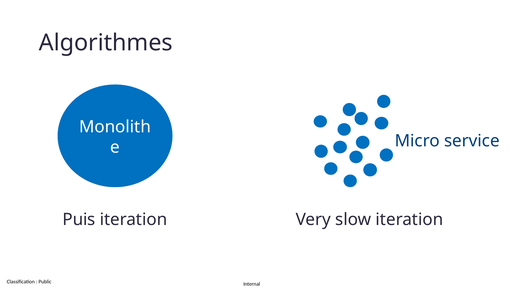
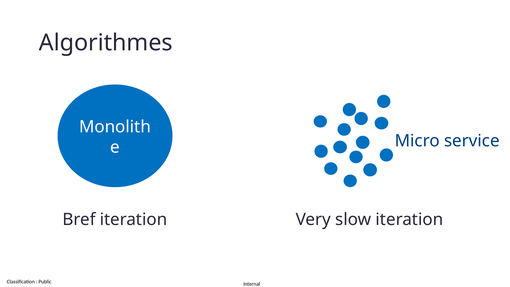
Puis: Puis -> Bref
